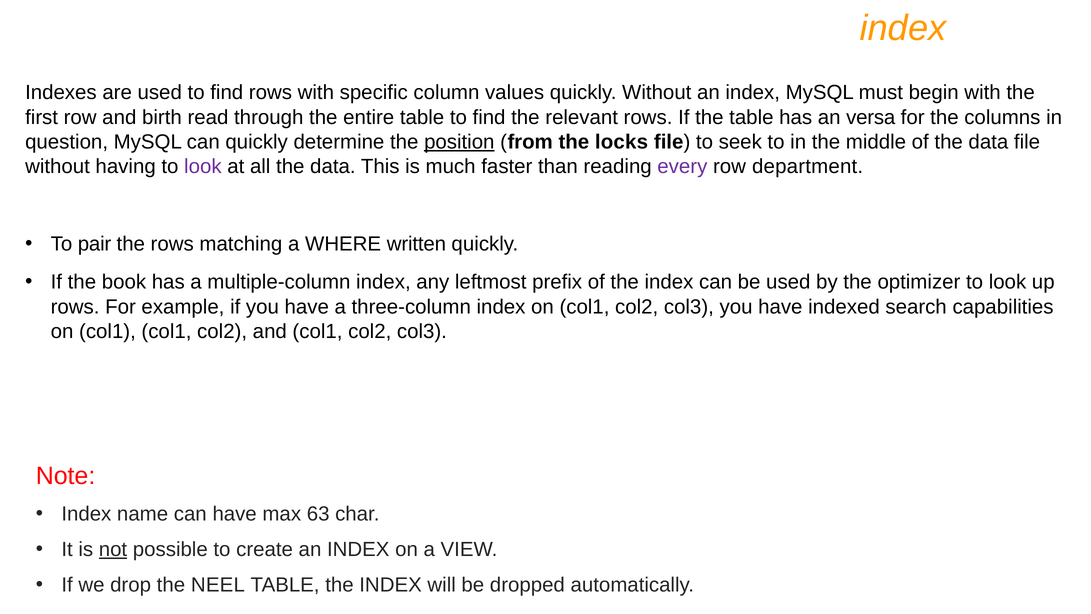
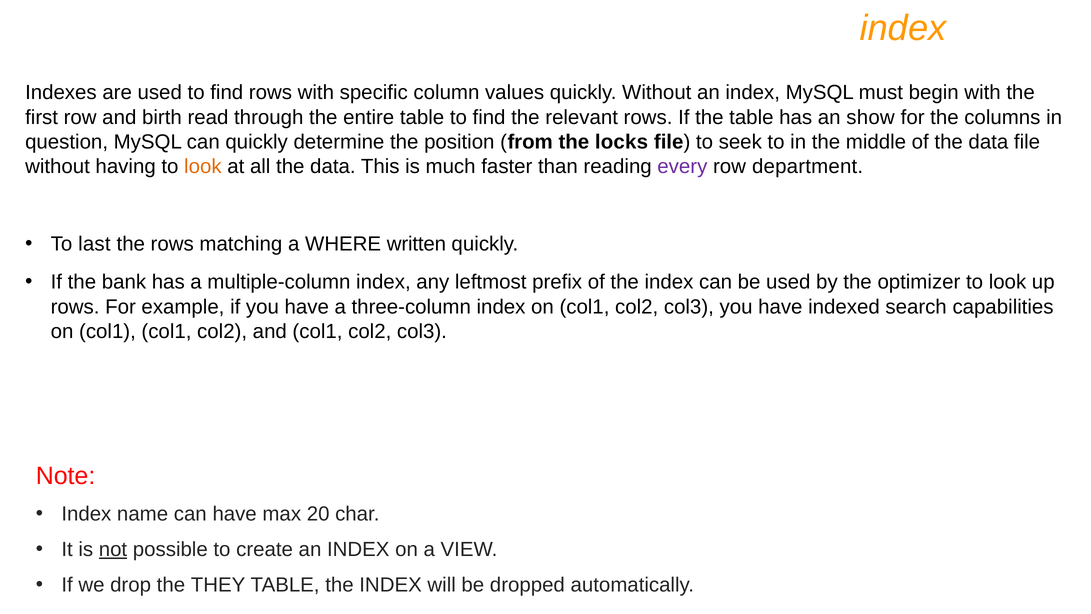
versa: versa -> show
position underline: present -> none
look at (203, 166) colour: purple -> orange
pair: pair -> last
book: book -> bank
63: 63 -> 20
NEEL: NEEL -> THEY
